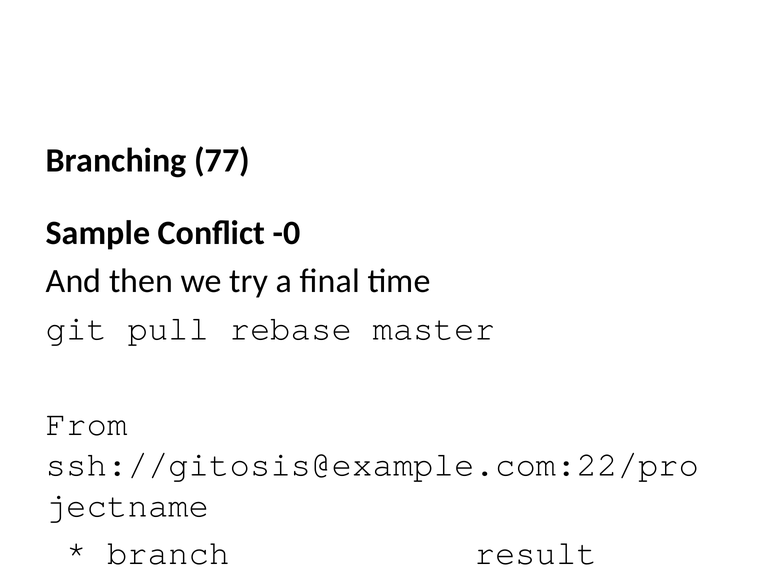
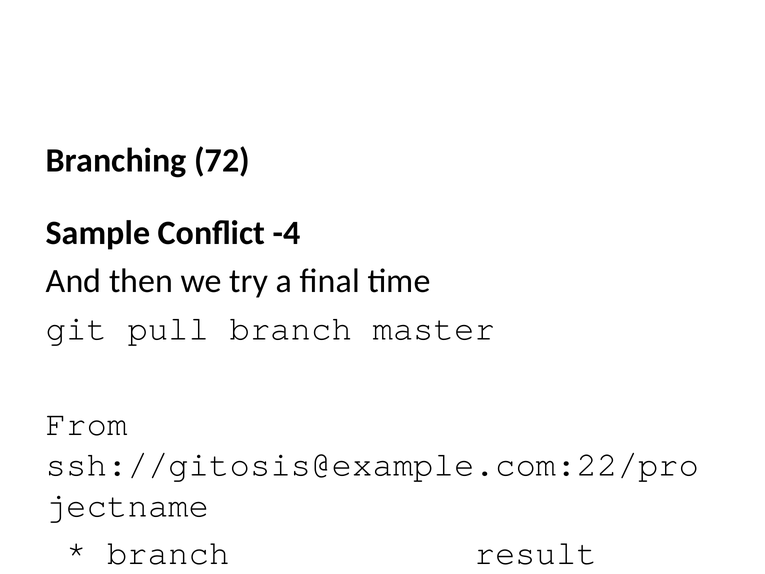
77: 77 -> 72
-0: -0 -> -4
pull rebase: rebase -> branch
